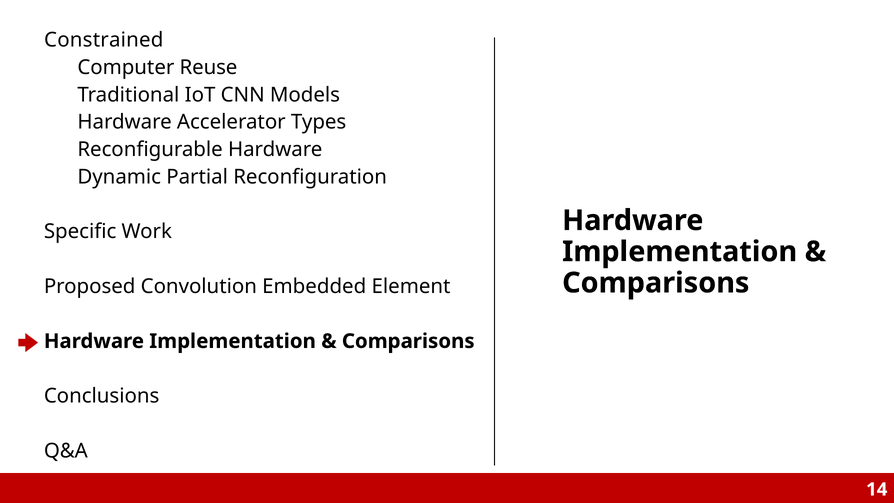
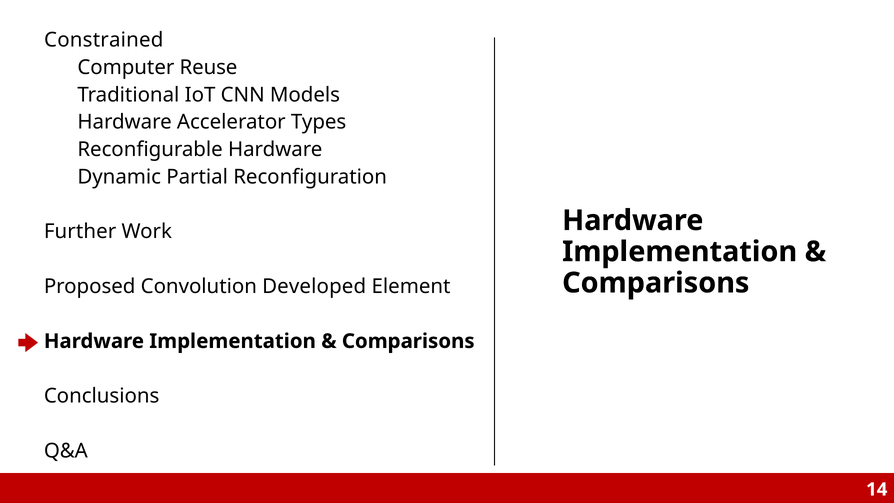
Specific: Specific -> Further
Embedded: Embedded -> Developed
